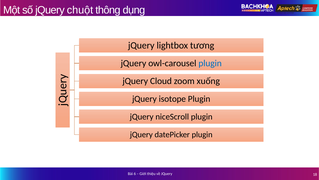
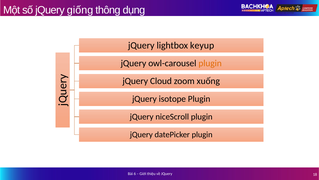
chuột: chuột -> giống
tương: tương -> keyup
plugin at (210, 63) colour: blue -> orange
